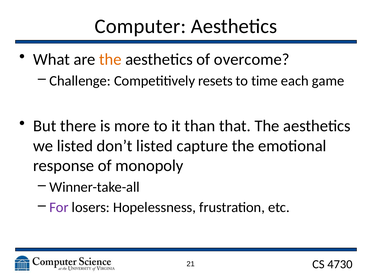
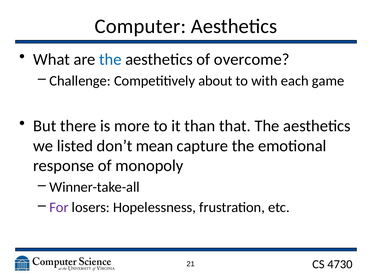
the at (110, 59) colour: orange -> blue
resets: resets -> about
time: time -> with
don’t listed: listed -> mean
